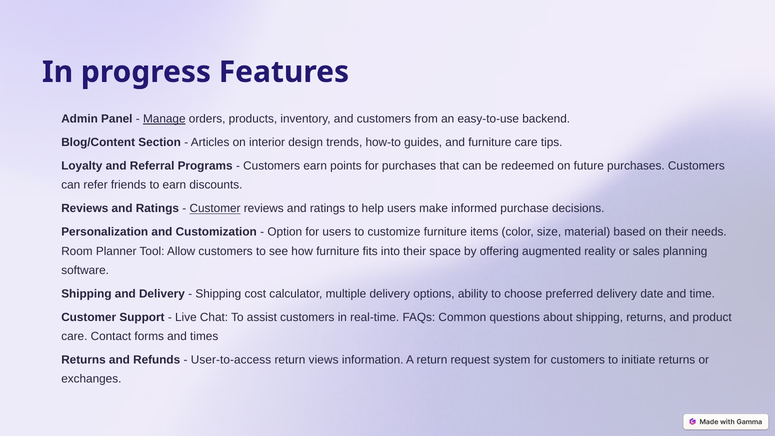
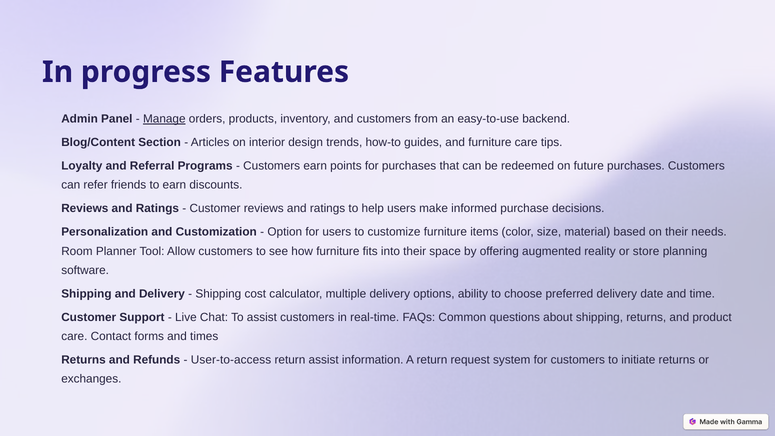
Customer at (215, 209) underline: present -> none
sales: sales -> store
return views: views -> assist
